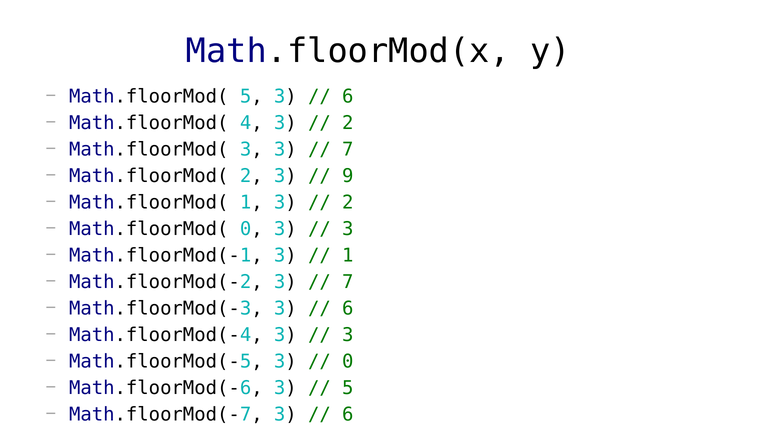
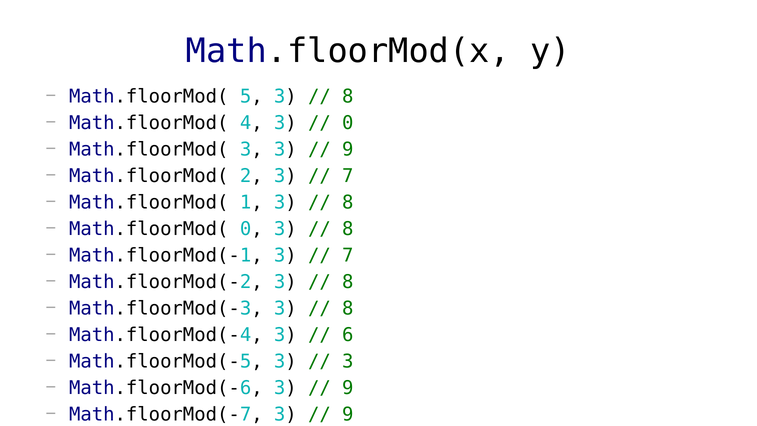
6 at (348, 96): 6 -> 8
2 at (348, 123): 2 -> 0
7 at (348, 149): 7 -> 9
9 at (348, 176): 9 -> 7
2 at (348, 202): 2 -> 8
3 at (348, 229): 3 -> 8
1 at (348, 255): 1 -> 7
7 at (348, 282): 7 -> 8
6 at (348, 308): 6 -> 8
3 at (348, 335): 3 -> 6
0 at (348, 361): 0 -> 3
5 at (348, 388): 5 -> 9
6 at (348, 414): 6 -> 9
